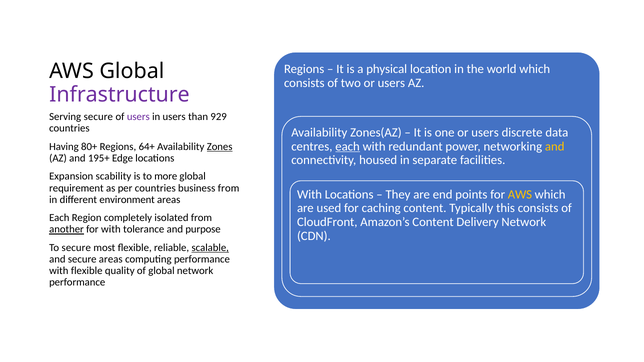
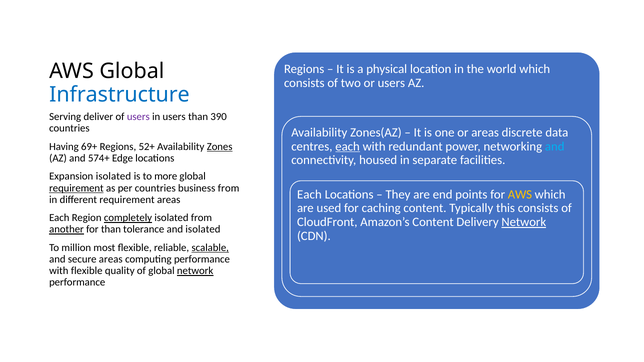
Infrastructure colour: purple -> blue
Serving secure: secure -> deliver
929: 929 -> 390
users at (485, 133): users -> areas
and at (555, 146) colour: yellow -> light blue
80+: 80+ -> 69+
64+: 64+ -> 52+
195+: 195+ -> 574+
Expansion scability: scability -> isolated
requirement at (76, 188) underline: none -> present
With at (310, 195): With -> Each
different environment: environment -> requirement
completely underline: none -> present
Network at (524, 222) underline: none -> present
for with: with -> than
and purpose: purpose -> isolated
To secure: secure -> million
network at (195, 271) underline: none -> present
